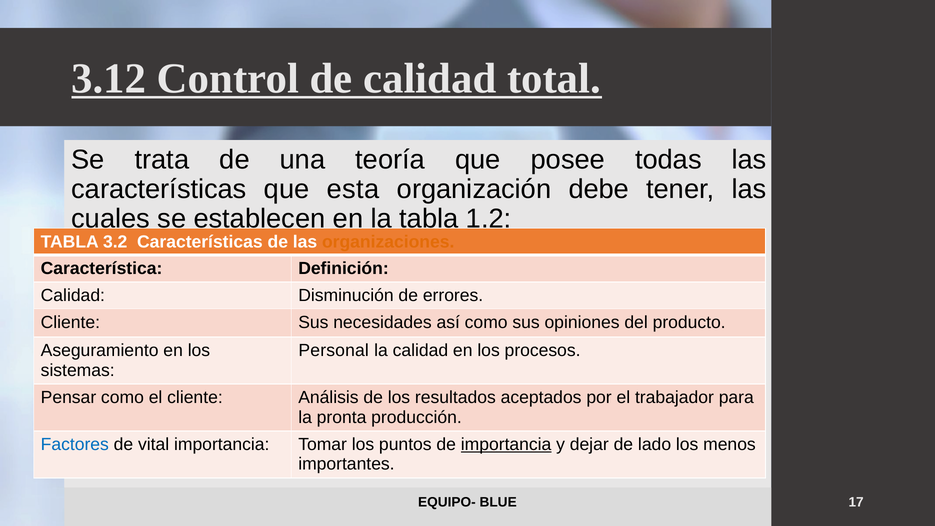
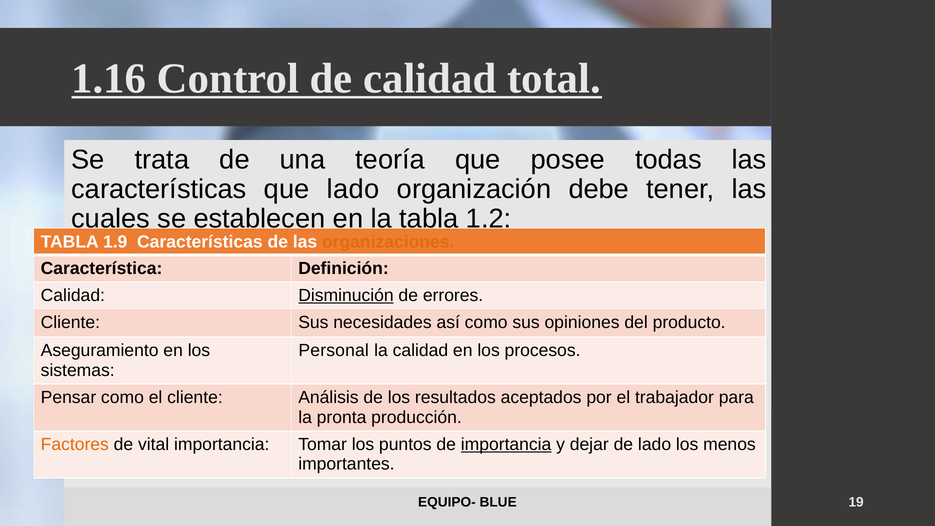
3.12: 3.12 -> 1.16
que esta: esta -> lado
3.2: 3.2 -> 1.9
Disminución underline: none -> present
Factores colour: blue -> orange
17: 17 -> 19
